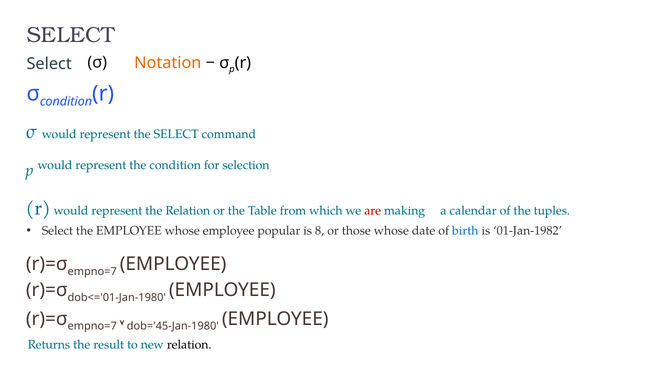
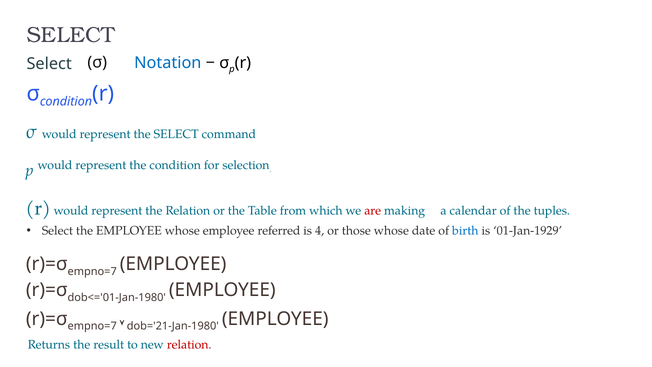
Notation colour: orange -> blue
popular: popular -> referred
8: 8 -> 4
01-Jan-1982: 01-Jan-1982 -> 01-Jan-1929
dob='45-Jan-1980: dob='45-Jan-1980 -> dob='21-Jan-1980
relation at (189, 345) colour: black -> red
